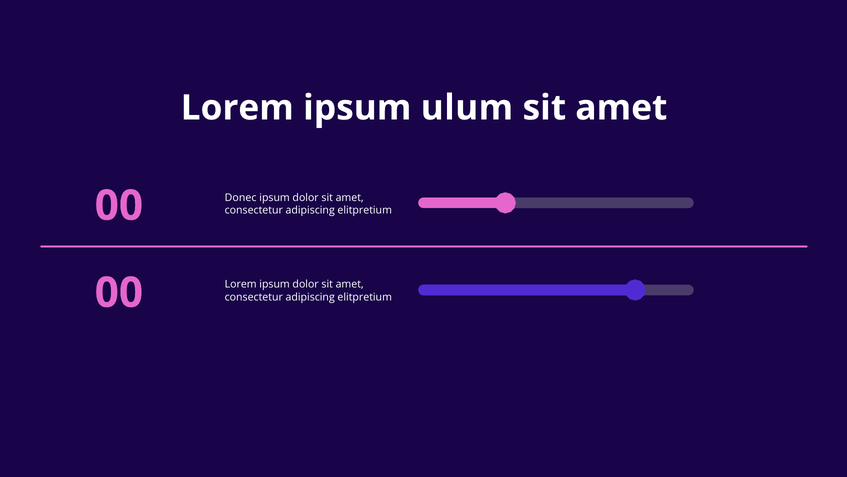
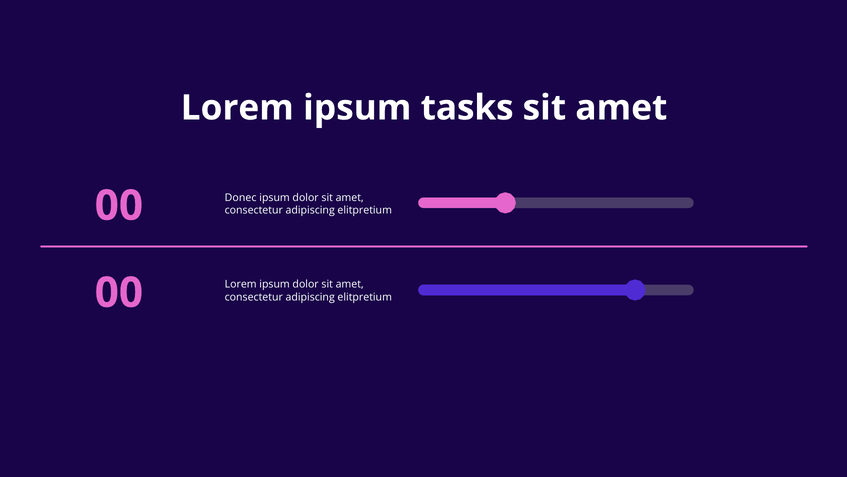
ulum: ulum -> tasks
